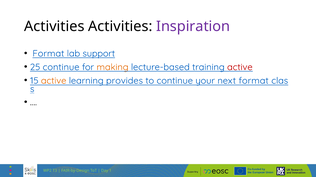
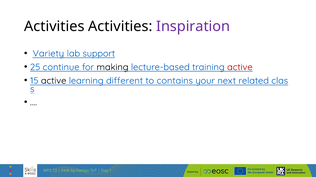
Format at (48, 54): Format -> Variety
making colour: orange -> black
active at (54, 81) colour: orange -> black
provides: provides -> different
to continue: continue -> contains
next format: format -> related
